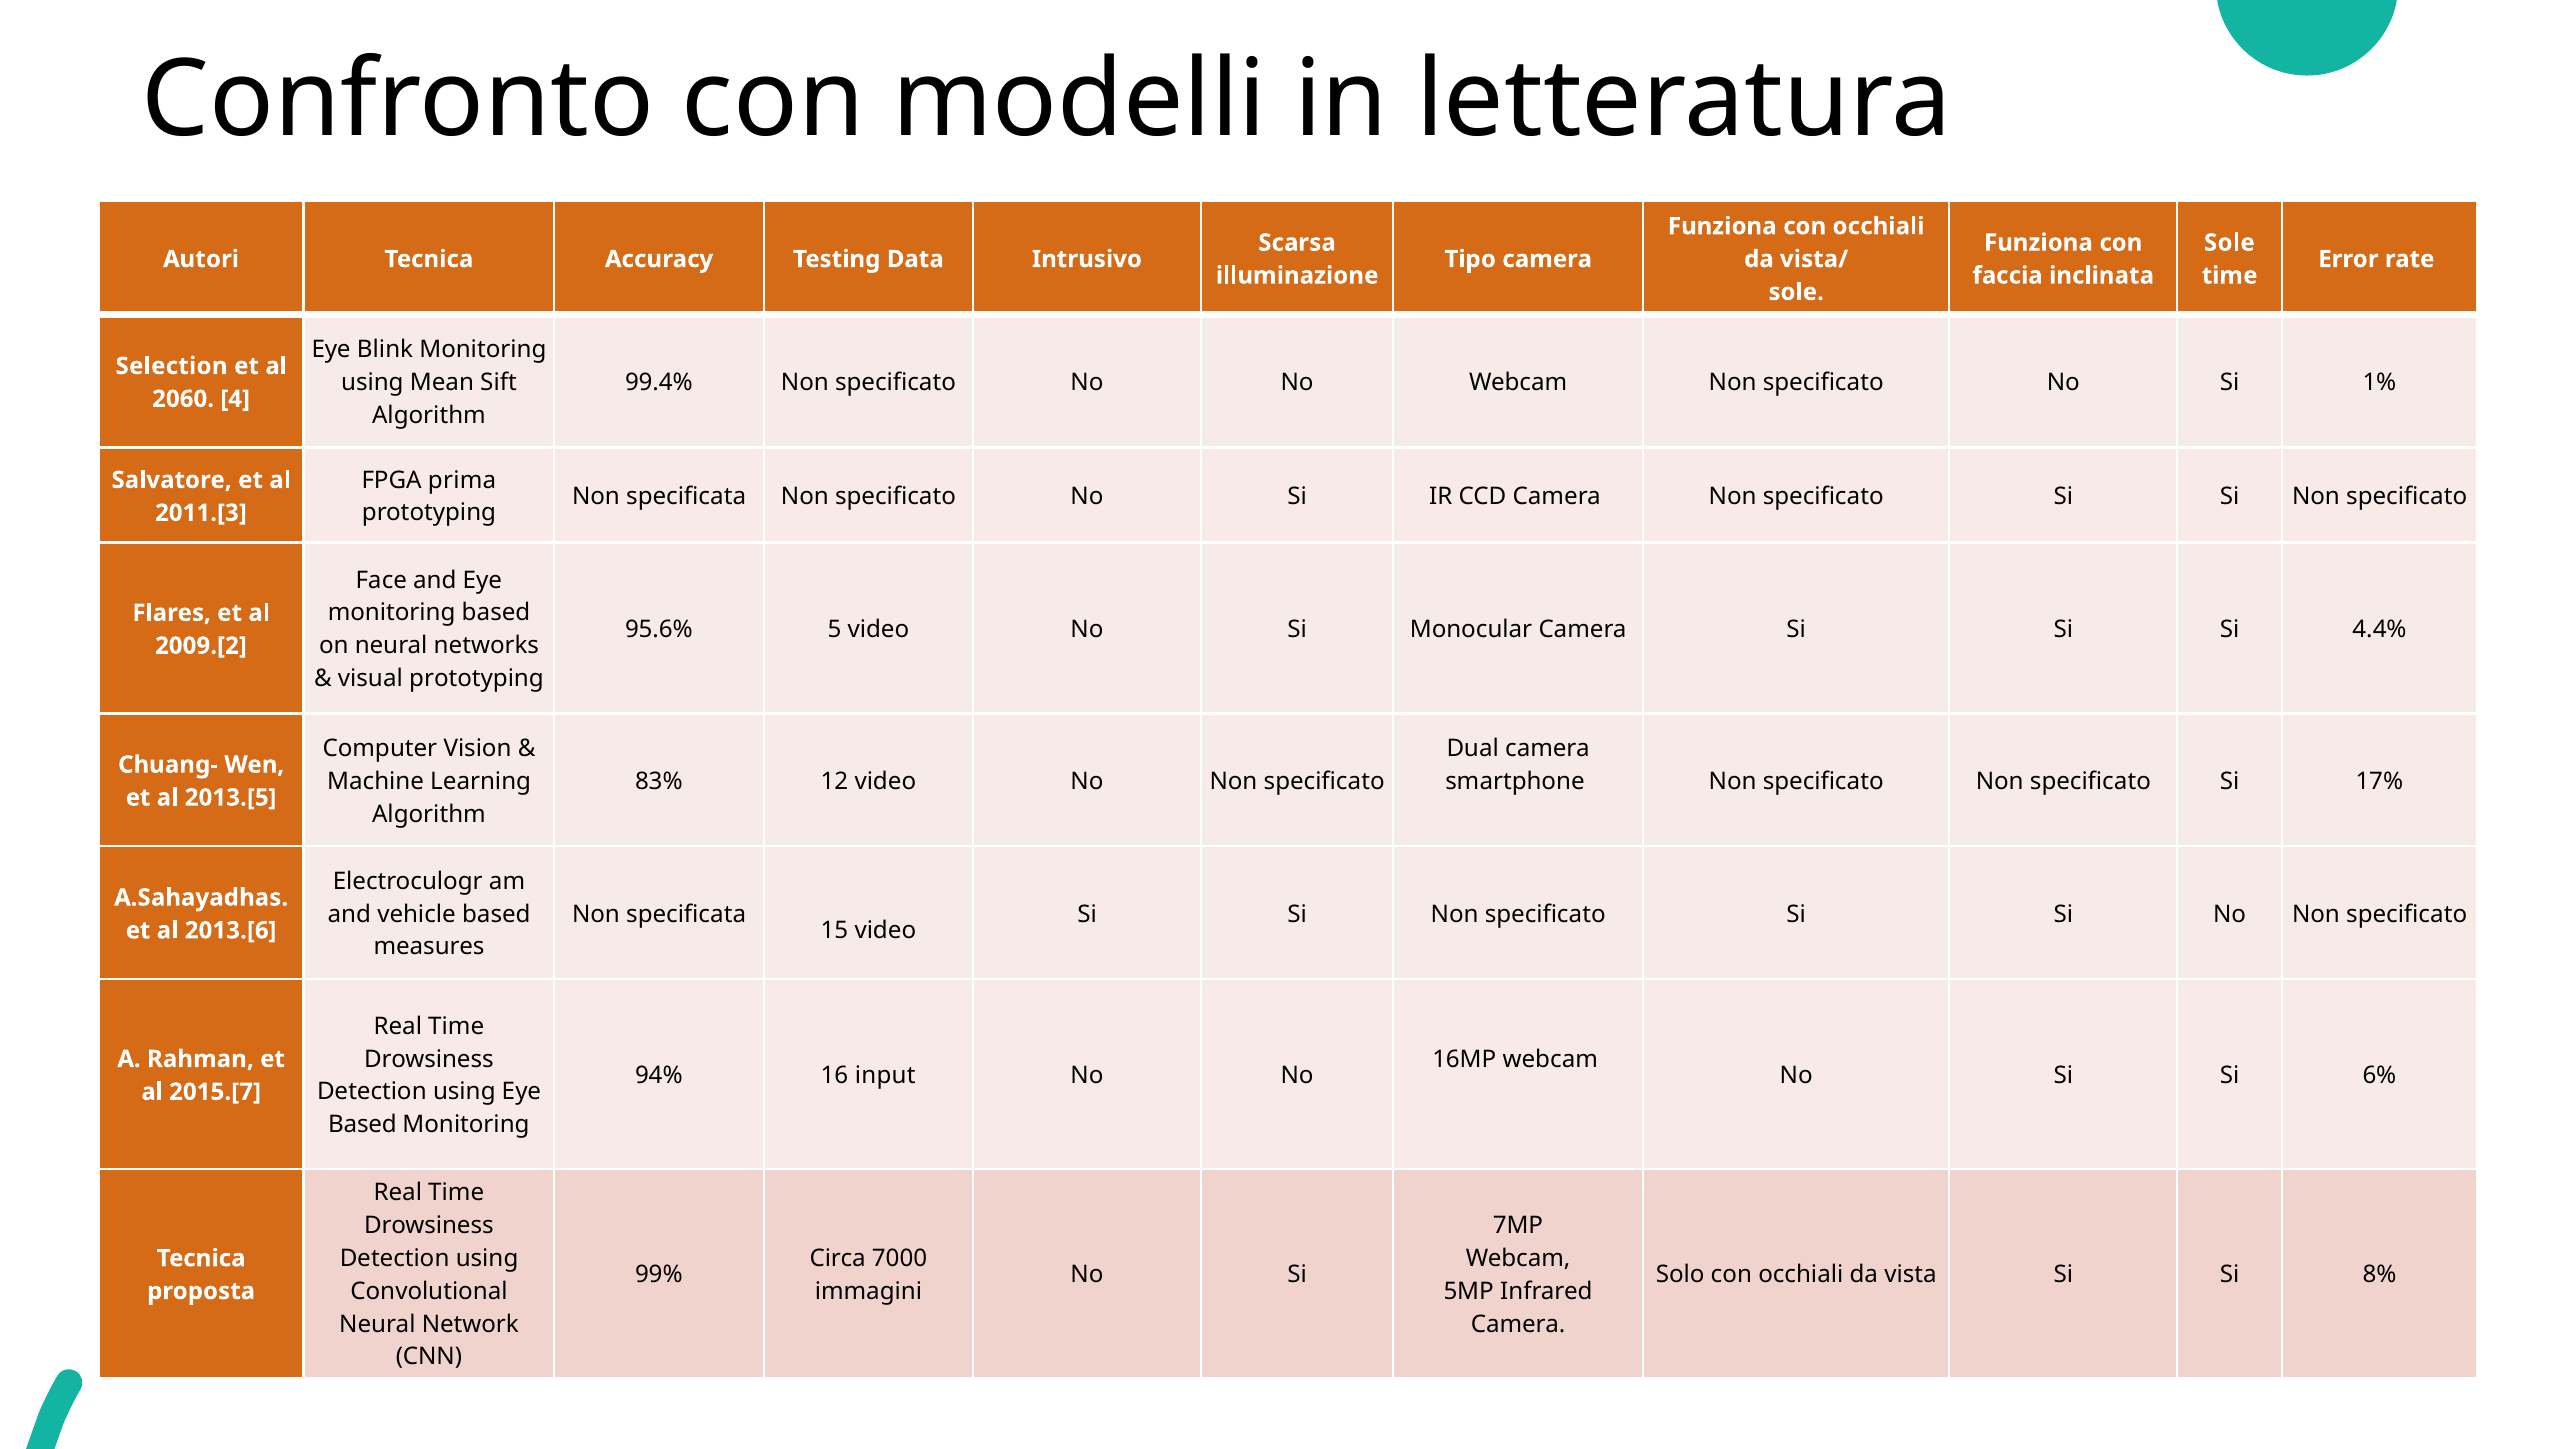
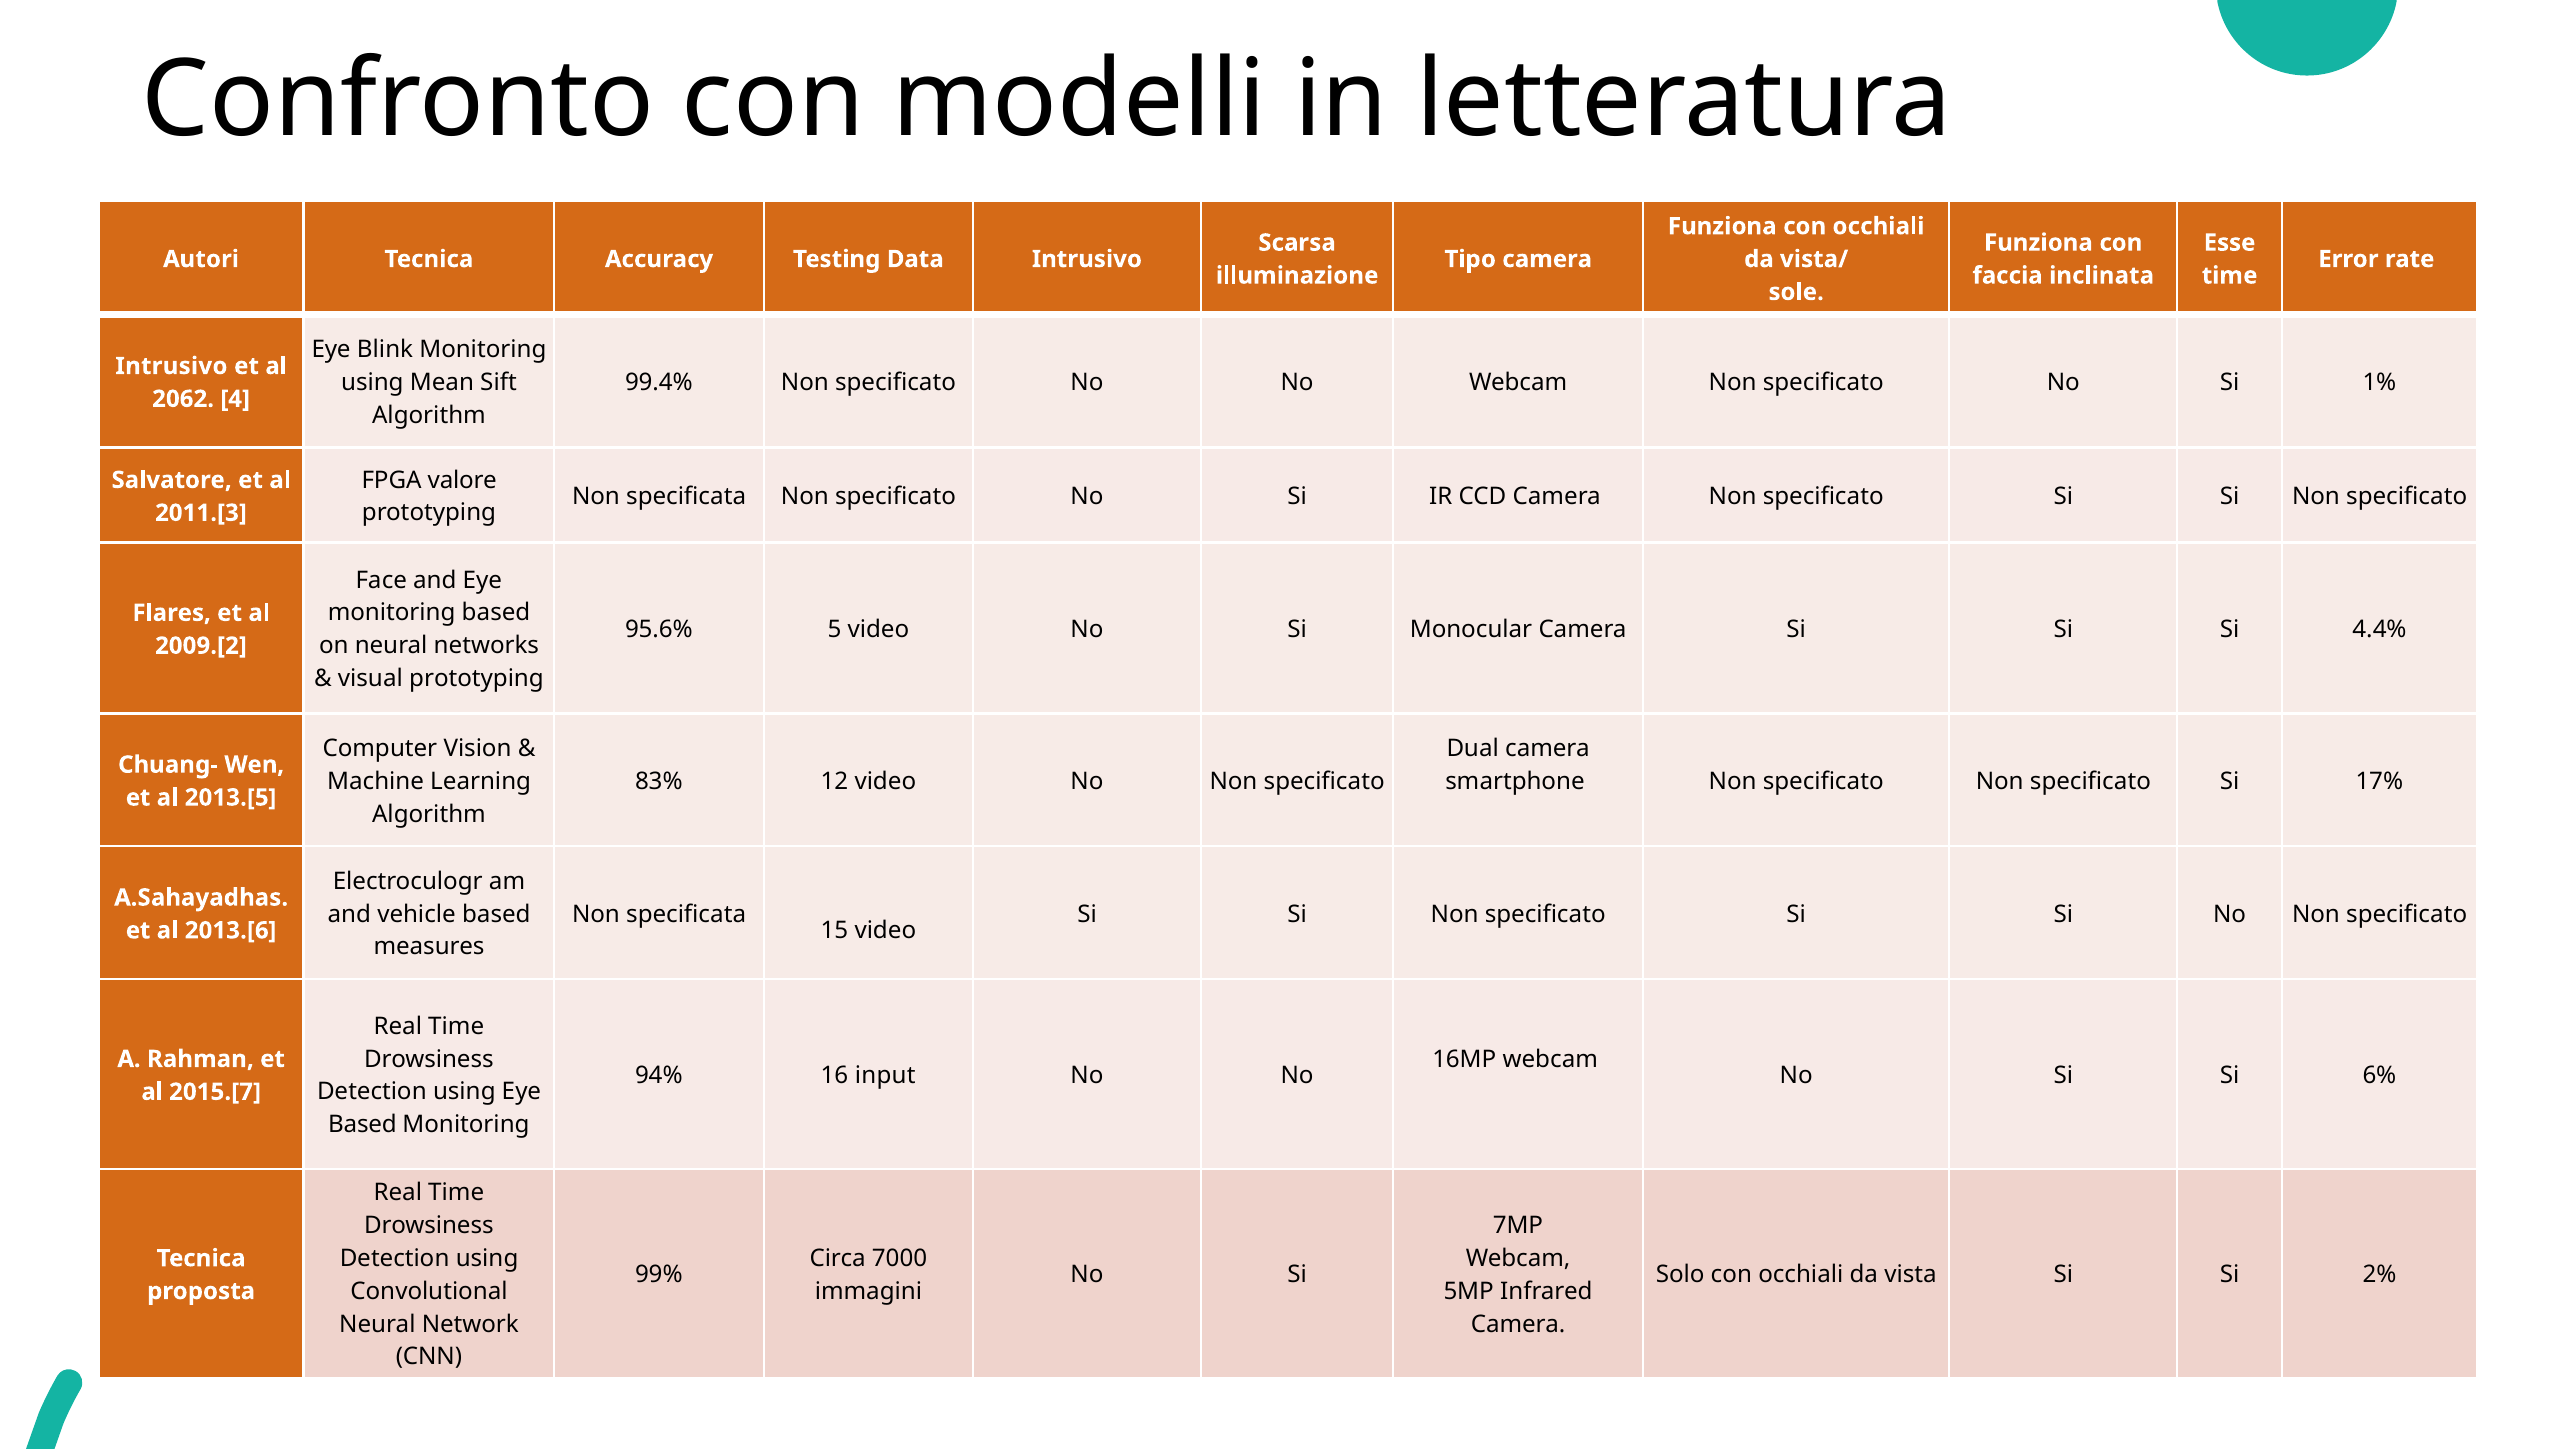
Sole at (2229, 243): Sole -> Esse
Selection at (171, 366): Selection -> Intrusivo
2060: 2060 -> 2062
prima: prima -> valore
8%: 8% -> 2%
